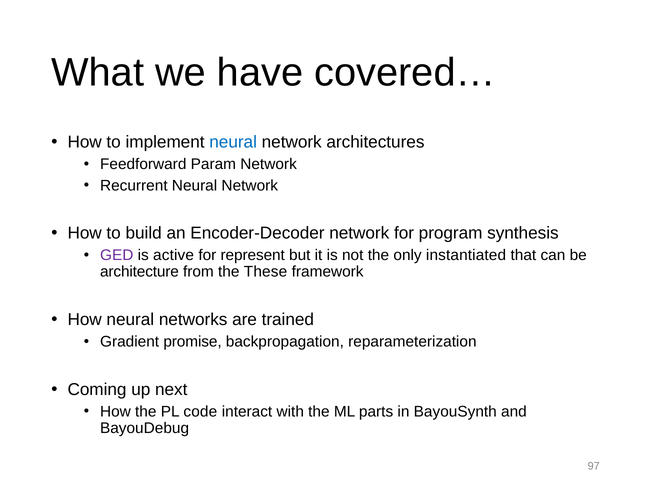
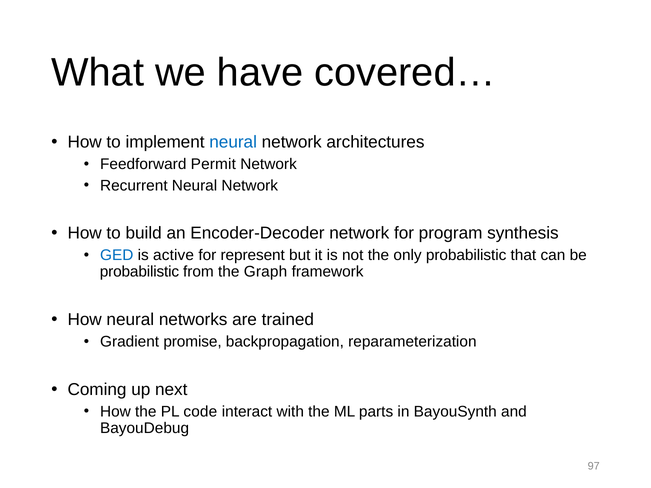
Param: Param -> Permit
GED colour: purple -> blue
only instantiated: instantiated -> probabilistic
architecture at (139, 272): architecture -> probabilistic
These: These -> Graph
